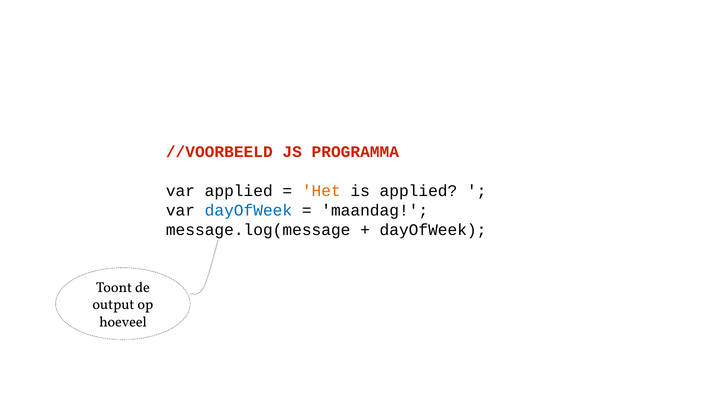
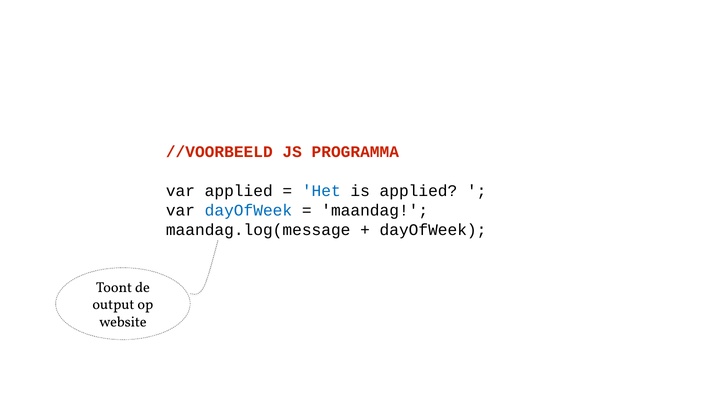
Het colour: orange -> blue
message.log(message: message.log(message -> maandag.log(message
hoeveel: hoeveel -> website
